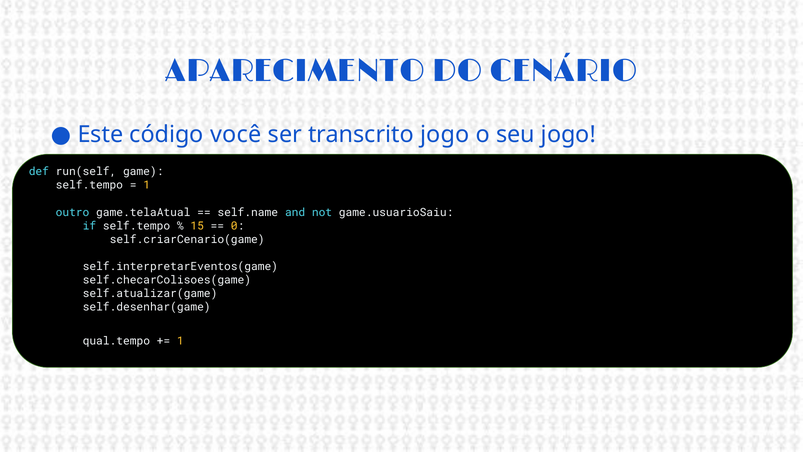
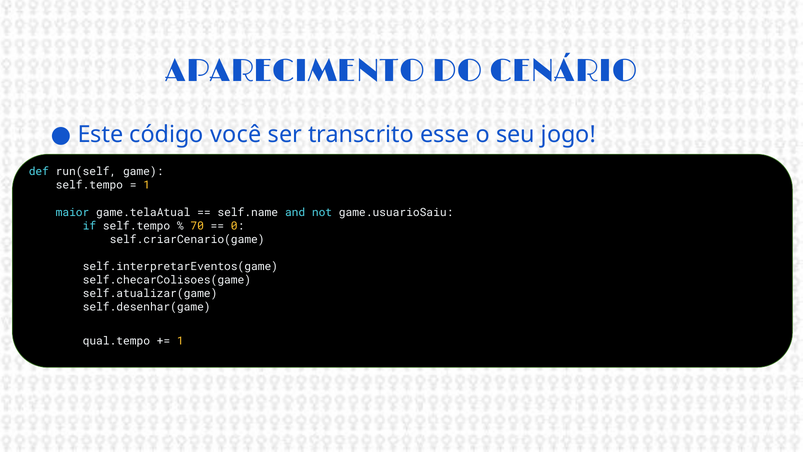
transcrito jogo: jogo -> esse
outro: outro -> maior
15: 15 -> 70
